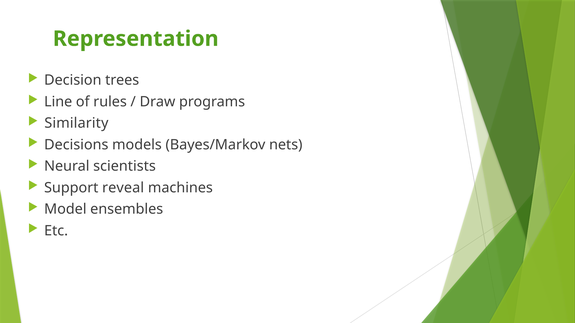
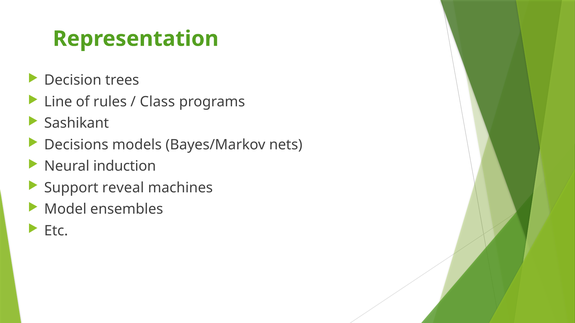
Draw: Draw -> Class
Similarity: Similarity -> Sashikant
scientists: scientists -> induction
